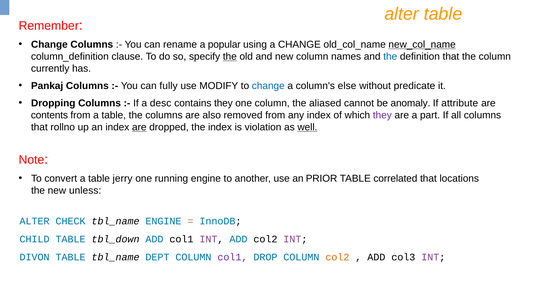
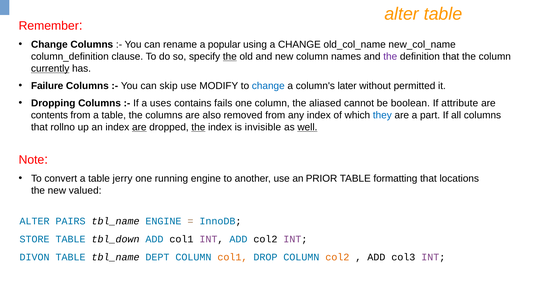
new_col_name underline: present -> none
the at (390, 56) colour: blue -> purple
currently underline: none -> present
Pankaj: Pankaj -> Failure
fully: fully -> skip
else: else -> later
predicate: predicate -> permitted
desc: desc -> uses
contains they: they -> fails
anomaly: anomaly -> boolean
they at (382, 115) colour: purple -> blue
the at (198, 127) underline: none -> present
violation: violation -> invisible
correlated: correlated -> formatting
unless: unless -> valued
CHECK: CHECK -> PAIRS
CHILD: CHILD -> STORE
col1 at (232, 257) colour: purple -> orange
